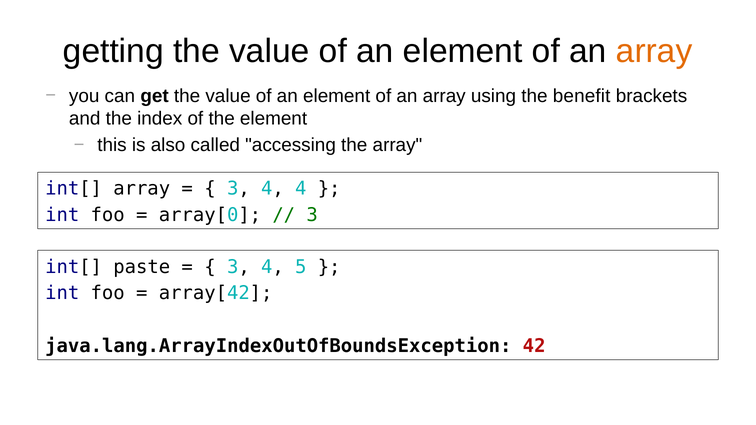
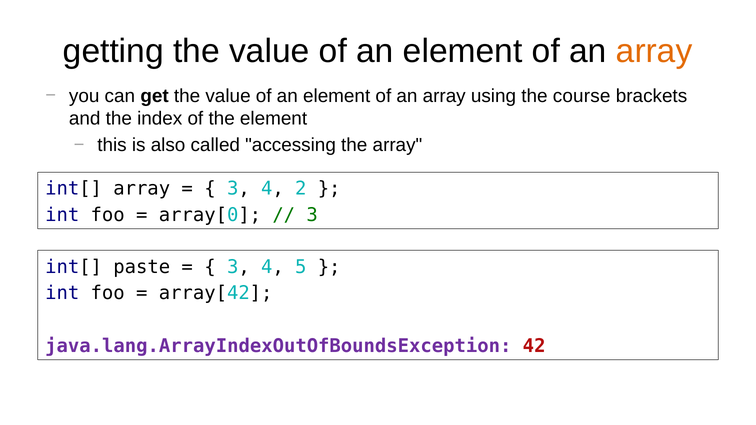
benefit: benefit -> course
4 4: 4 -> 2
java.lang.ArrayIndexOutOfBoundsException colour: black -> purple
